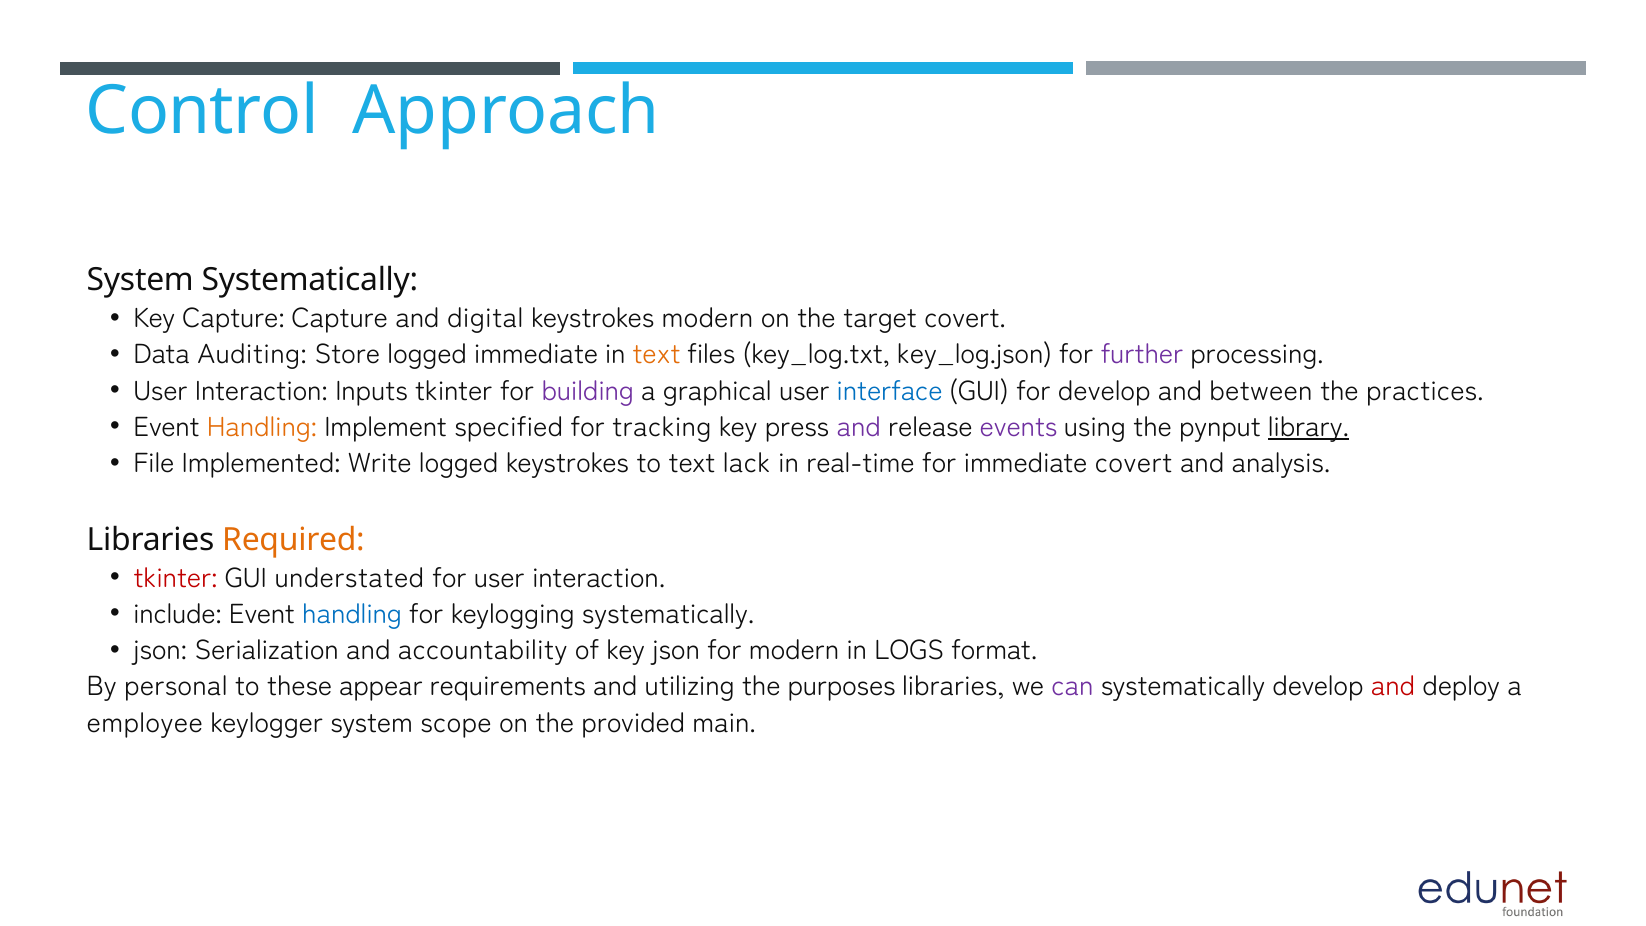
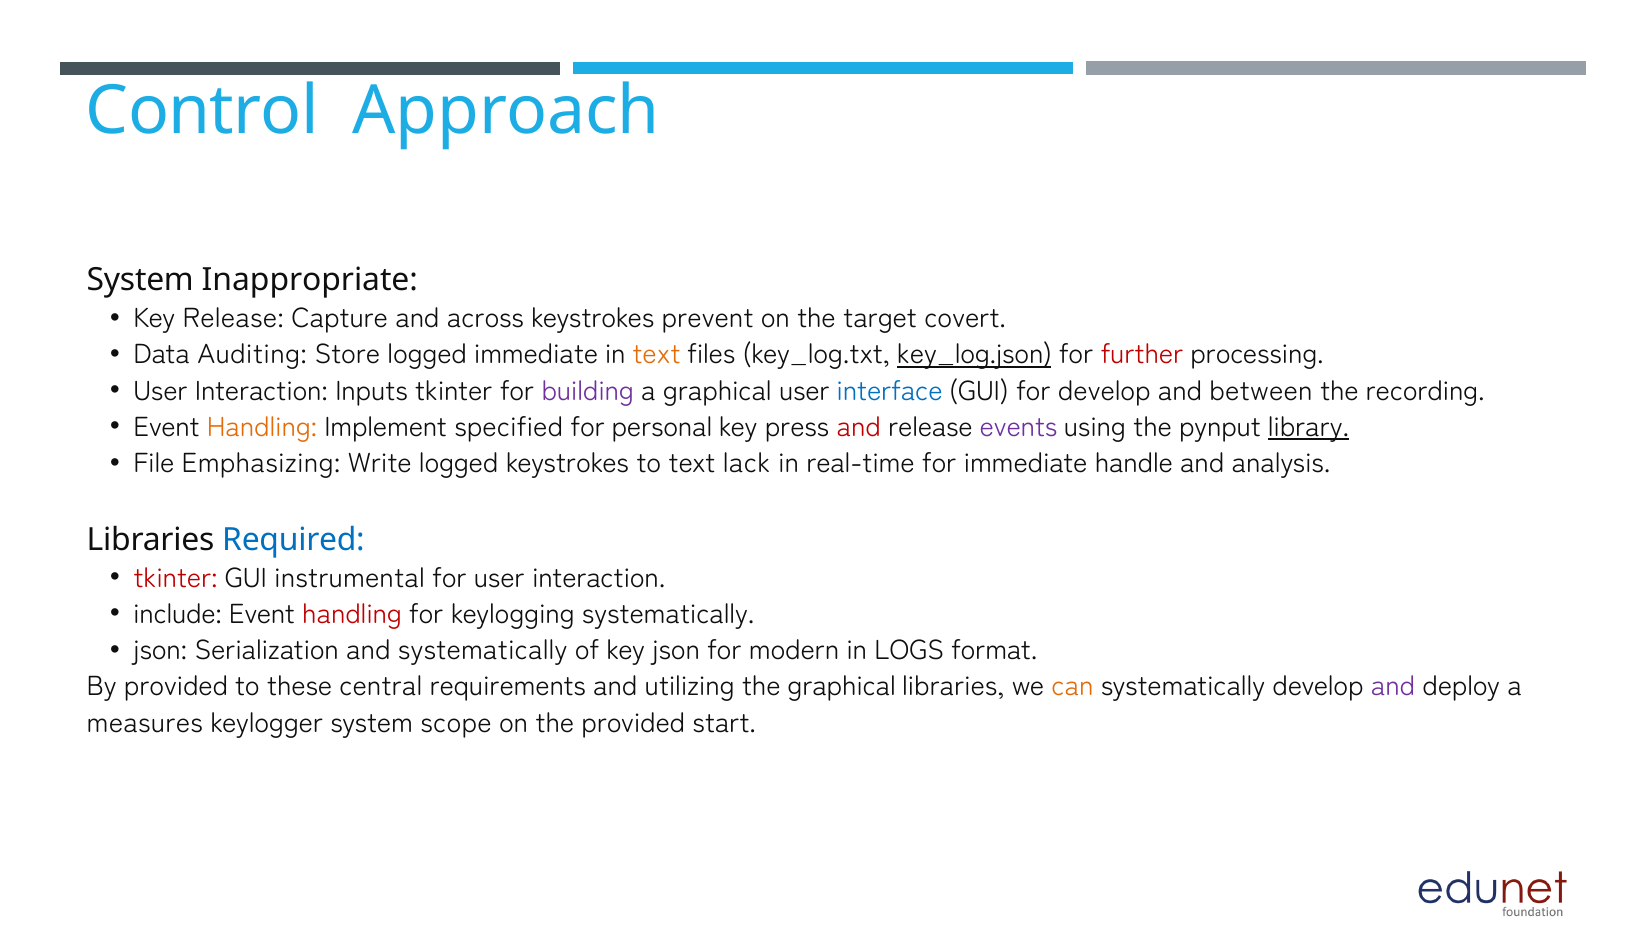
System Systematically: Systematically -> Inappropriate
Key Capture: Capture -> Release
digital: digital -> across
keystrokes modern: modern -> prevent
key_log.json underline: none -> present
further colour: purple -> red
practices: practices -> recording
tracking: tracking -> personal
and at (859, 427) colour: purple -> red
Implemented: Implemented -> Emphasizing
immediate covert: covert -> handle
Required colour: orange -> blue
understated: understated -> instrumental
handling at (352, 614) colour: blue -> red
and accountability: accountability -> systematically
By personal: personal -> provided
appear: appear -> central
the purposes: purposes -> graphical
can colour: purple -> orange
and at (1393, 687) colour: red -> purple
employee: employee -> measures
main: main -> start
